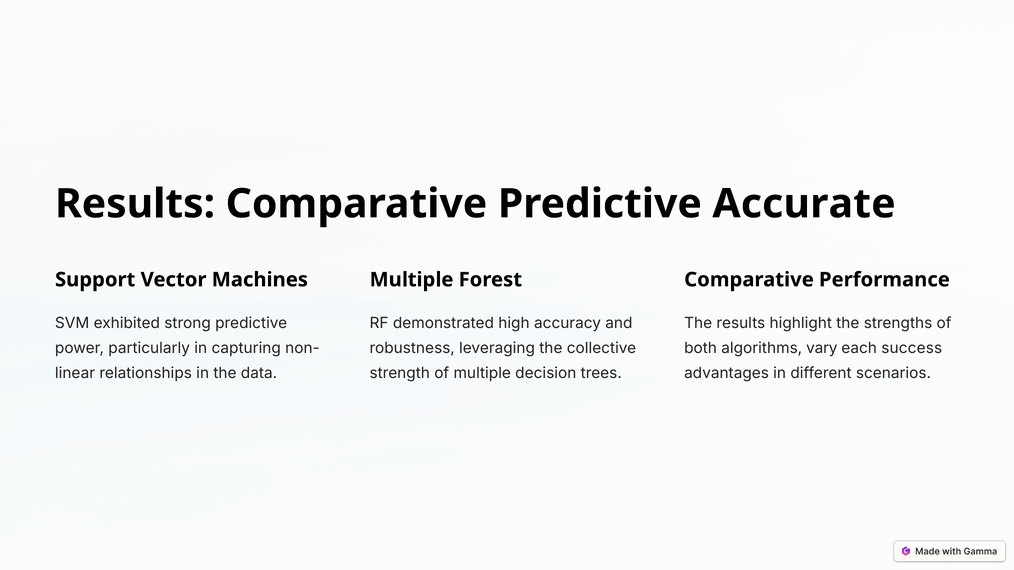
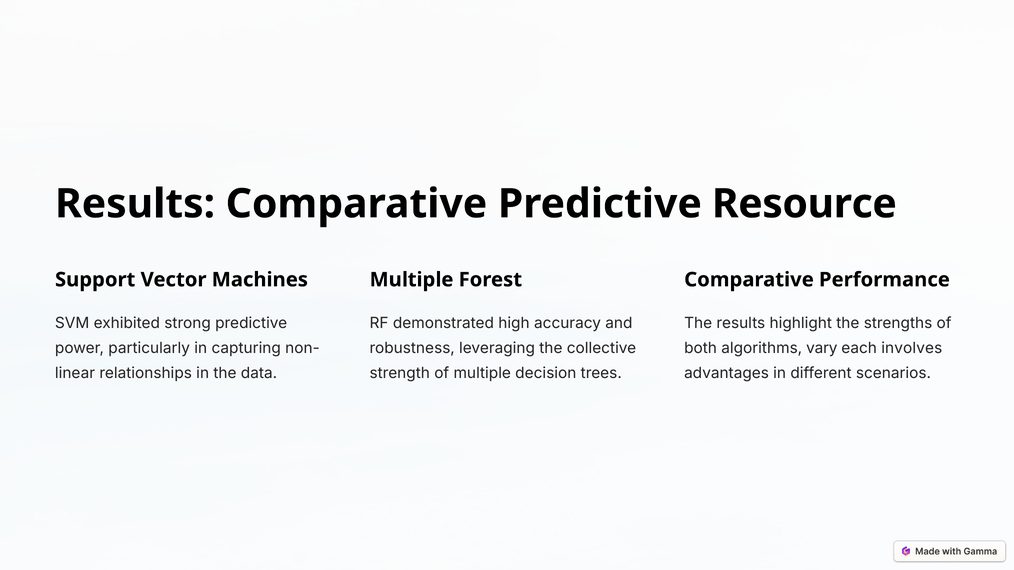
Accurate: Accurate -> Resource
success: success -> involves
